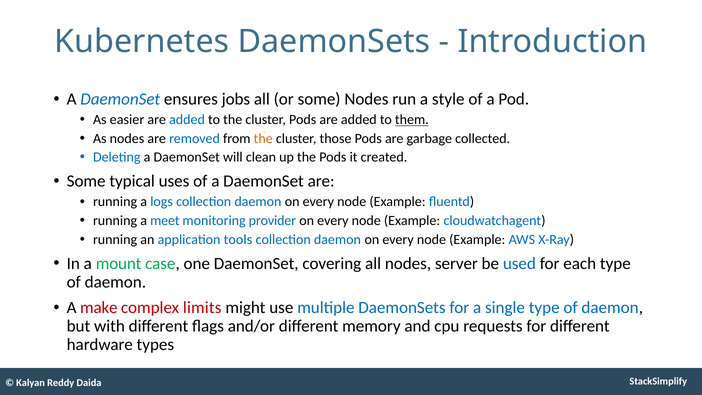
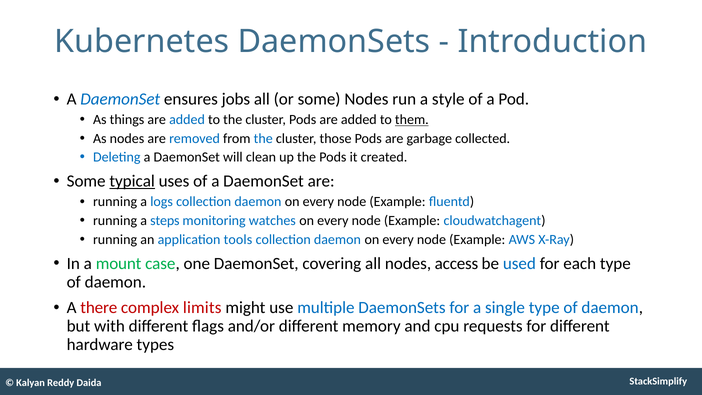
easier: easier -> things
the at (263, 138) colour: orange -> blue
typical underline: none -> present
meet: meet -> steps
provider: provider -> watches
server: server -> access
make: make -> there
